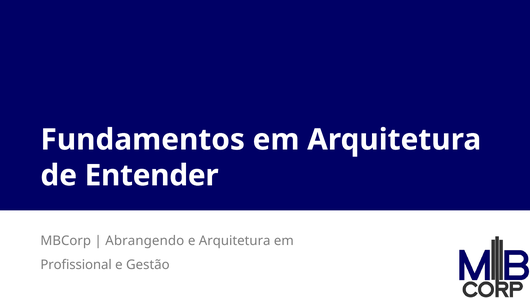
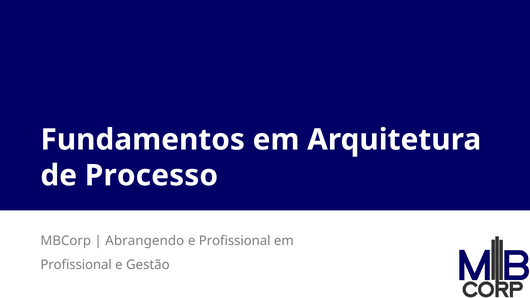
Entender: Entender -> Processo
e Arquitetura: Arquitetura -> Profissional
